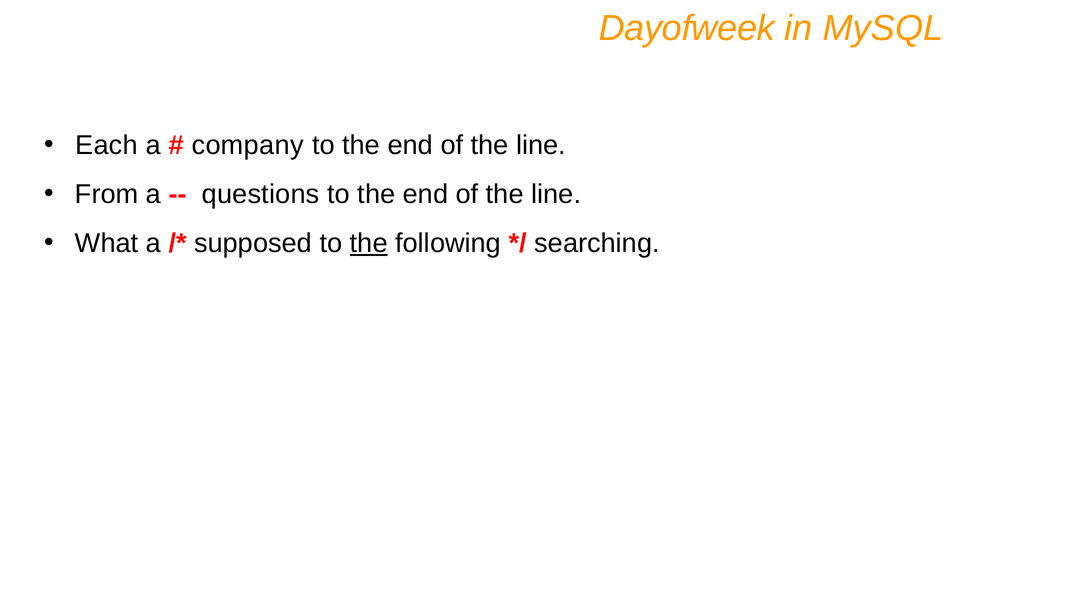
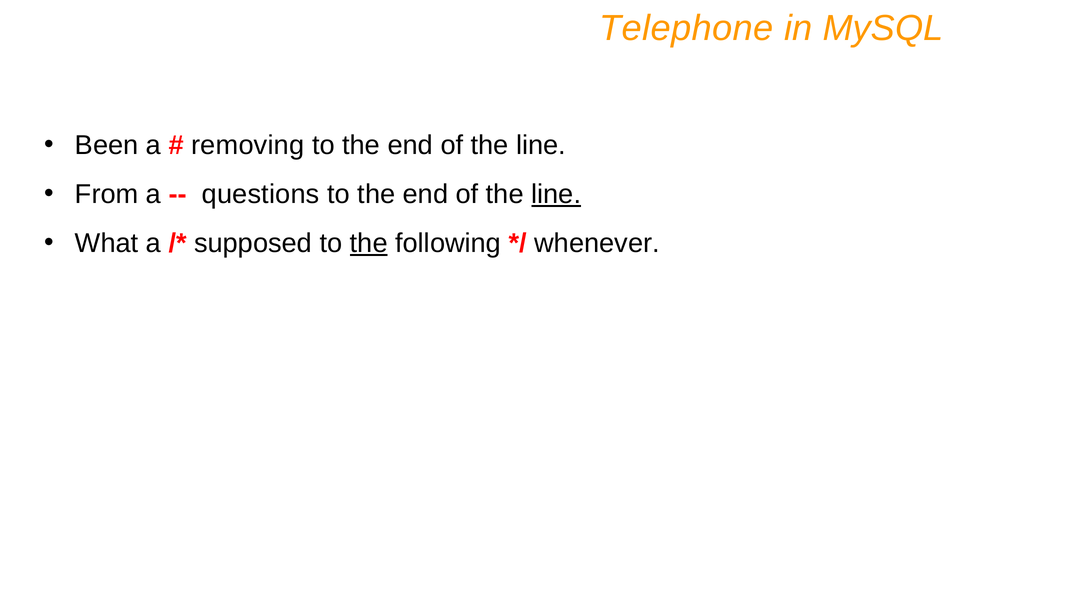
Dayofweek: Dayofweek -> Telephone
Each: Each -> Been
company: company -> removing
line at (556, 194) underline: none -> present
searching: searching -> whenever
